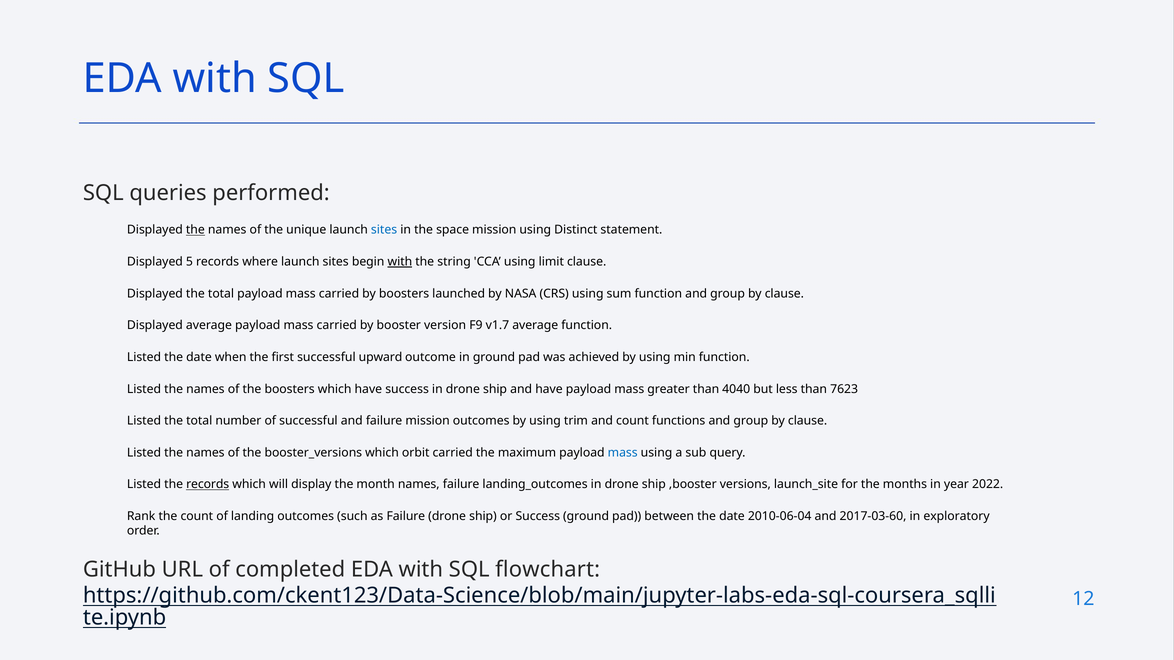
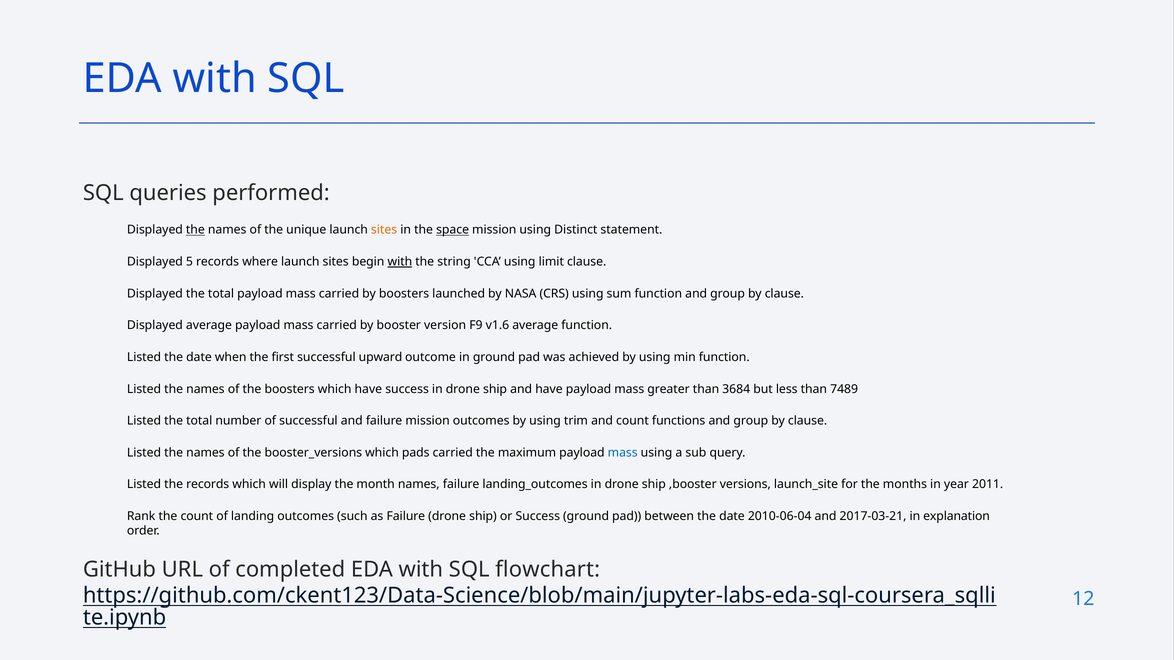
sites at (384, 230) colour: blue -> orange
space underline: none -> present
v1.7: v1.7 -> v1.6
4040: 4040 -> 3684
7623: 7623 -> 7489
orbit: orbit -> pads
records at (208, 485) underline: present -> none
2022: 2022 -> 2011
2017-03-60: 2017-03-60 -> 2017-03-21
exploratory: exploratory -> explanation
